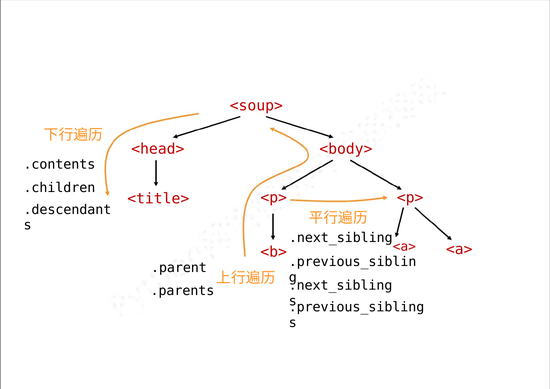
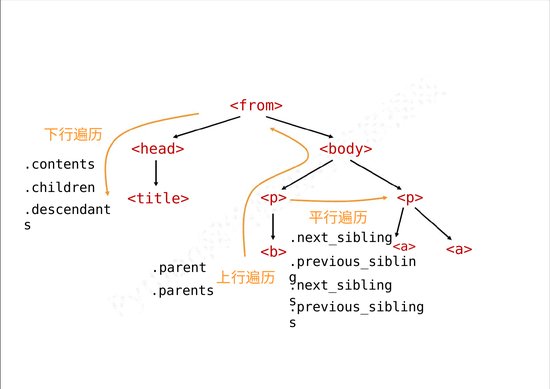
<soup>: <soup> -> <from>
